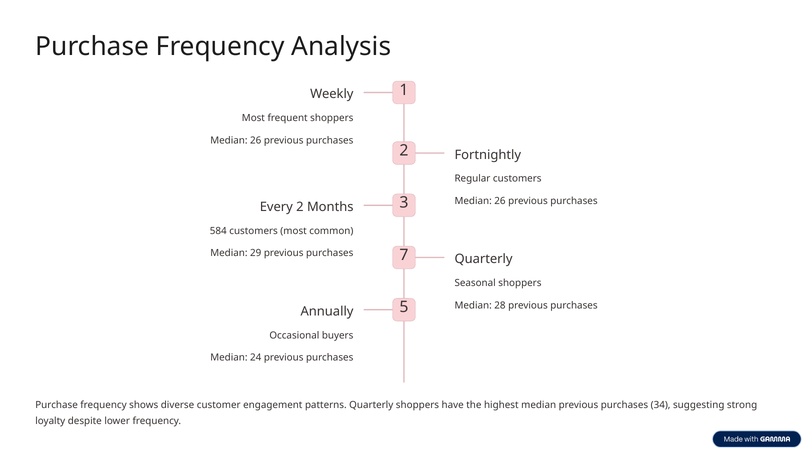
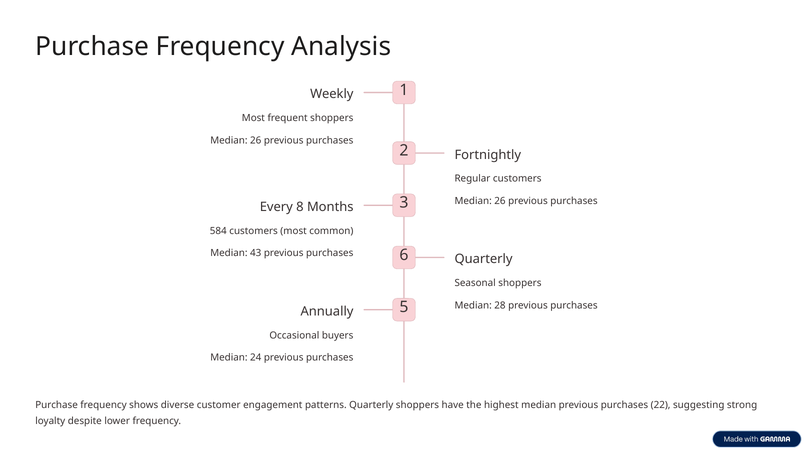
Every 2: 2 -> 8
29: 29 -> 43
7: 7 -> 6
34: 34 -> 22
